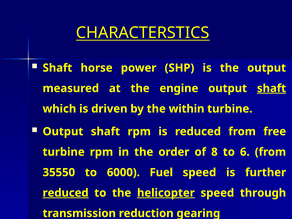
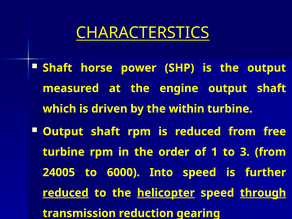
shaft at (272, 88) underline: present -> none
8: 8 -> 1
6: 6 -> 3
35550: 35550 -> 24005
Fuel: Fuel -> Into
through underline: none -> present
